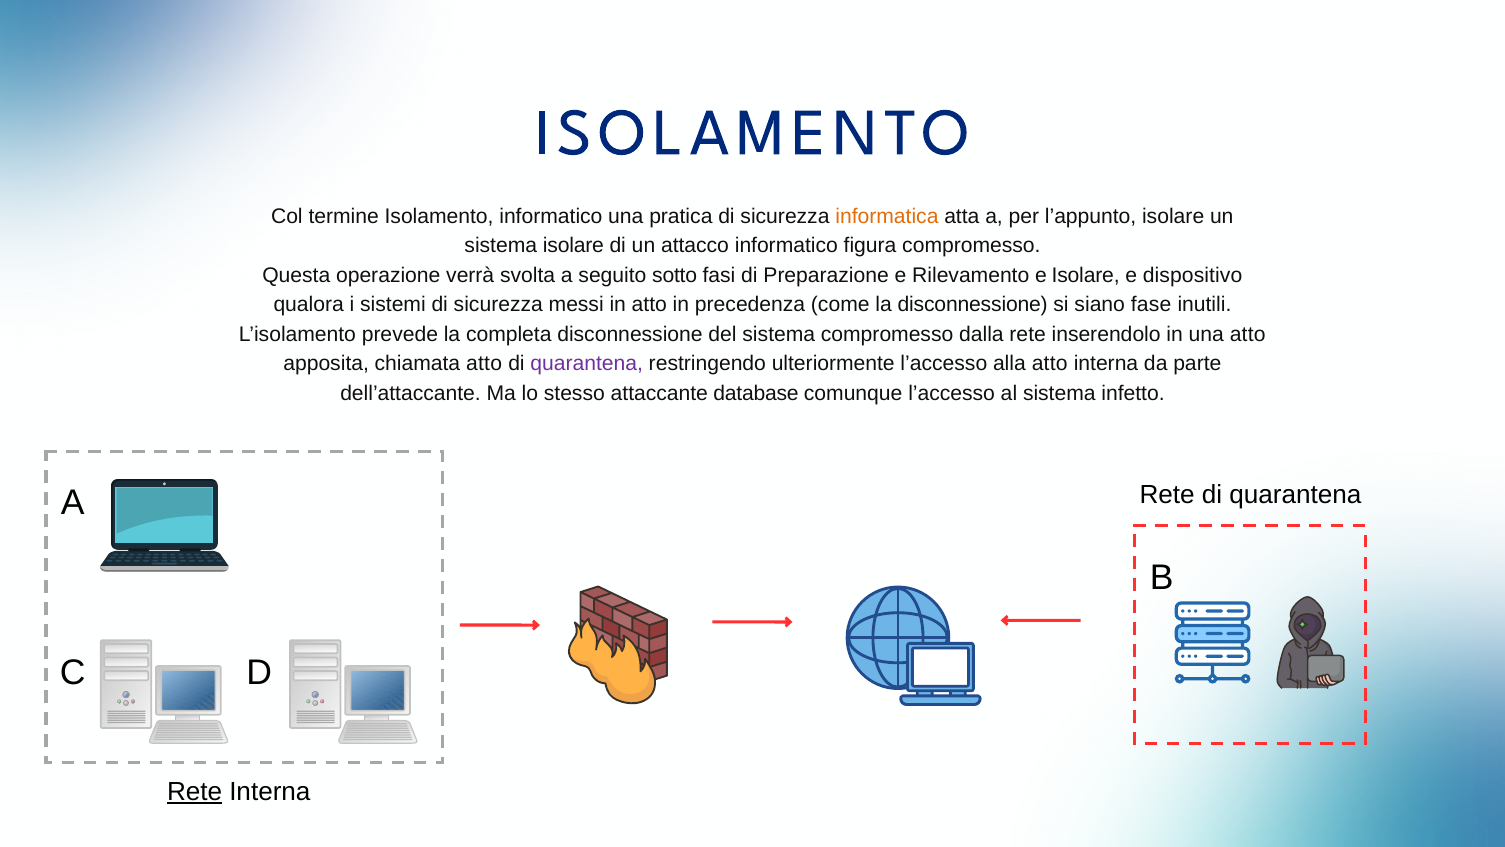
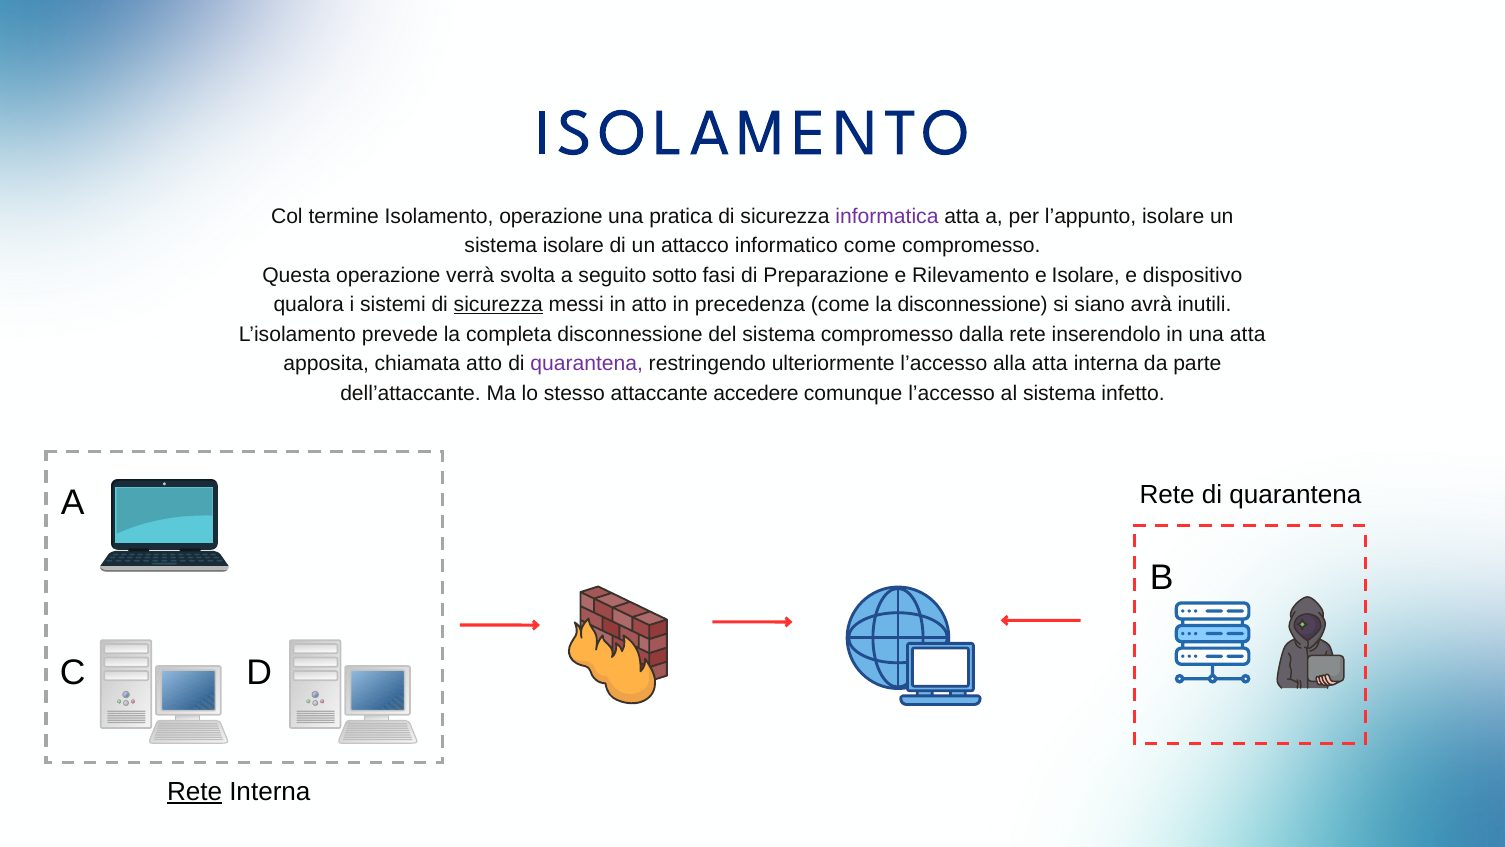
Isolamento informatico: informatico -> operazione
informatica colour: orange -> purple
informatico figura: figura -> come
sicurezza at (498, 305) underline: none -> present
fase: fase -> avrà
una atto: atto -> atta
alla atto: atto -> atta
database: database -> accedere
